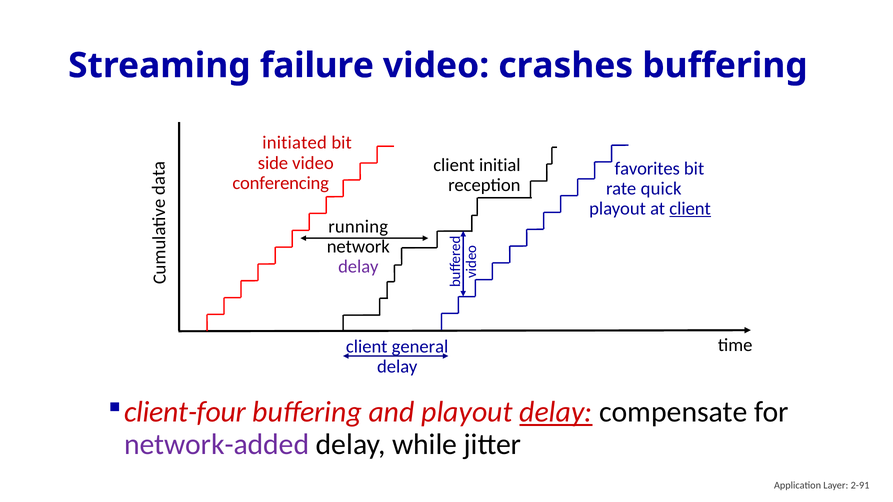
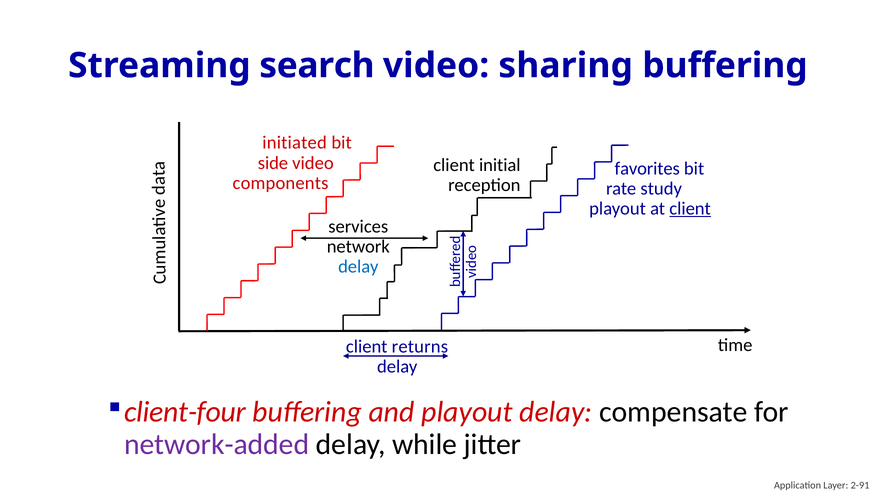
failure: failure -> search
crashes: crashes -> sharing
conferencing: conferencing -> components
quick: quick -> study
running: running -> services
delay at (358, 267) colour: purple -> blue
general: general -> returns
delay at (556, 412) underline: present -> none
